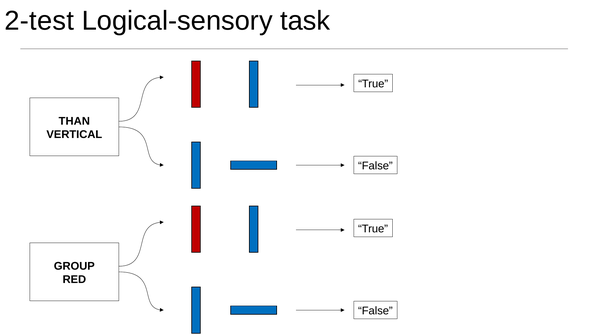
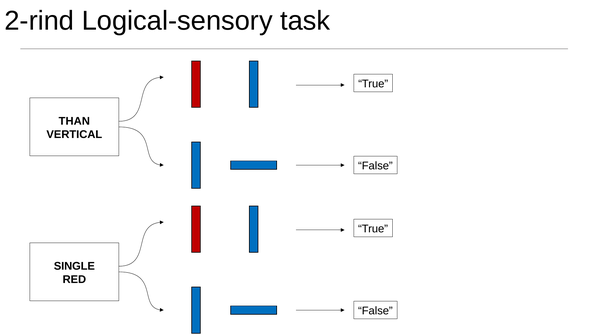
2-test: 2-test -> 2-rind
GROUP: GROUP -> SINGLE
